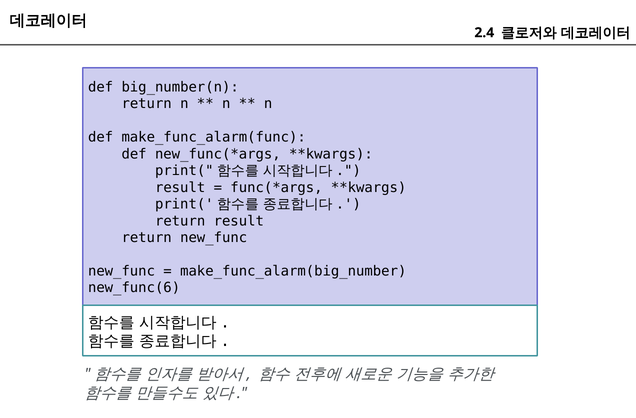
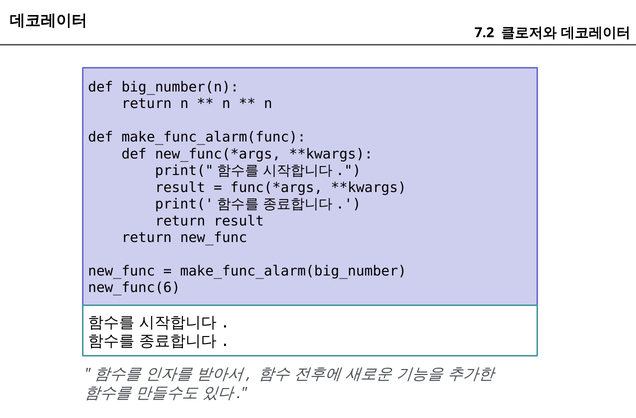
2.4: 2.4 -> 7.2
